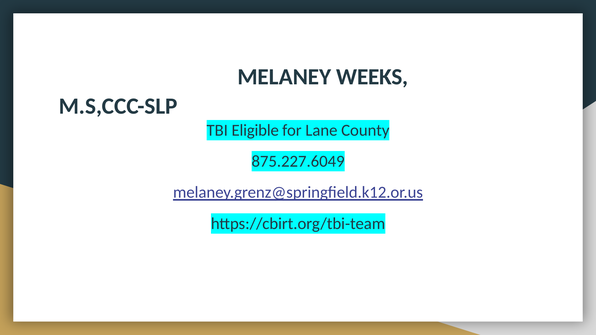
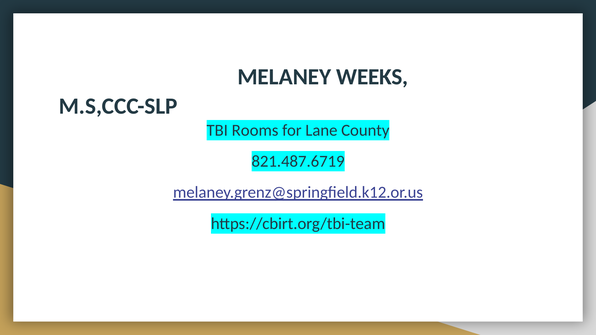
Eligible: Eligible -> Rooms
875.227.6049: 875.227.6049 -> 821.487.6719
